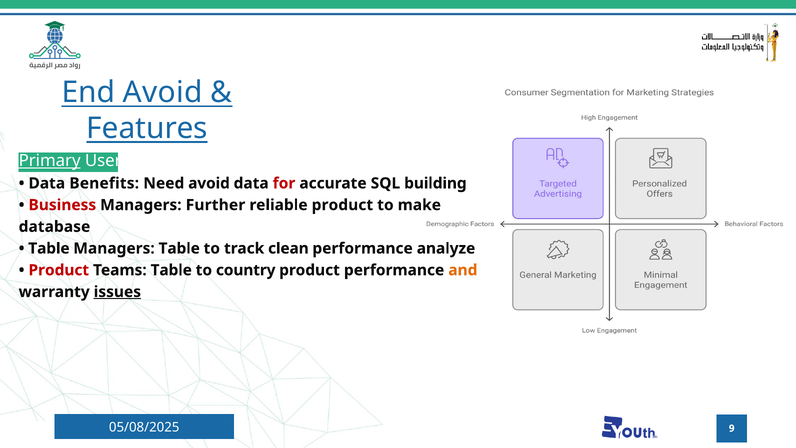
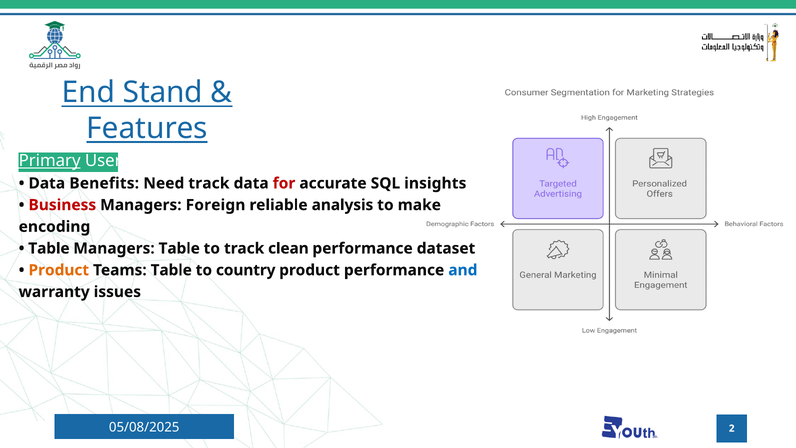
End Avoid: Avoid -> Stand
Need avoid: avoid -> track
building: building -> insights
Further: Further -> Foreign
reliable product: product -> analysis
database: database -> encoding
analyze: analyze -> dataset
Product at (59, 270) colour: red -> orange
and colour: orange -> blue
issues underline: present -> none
9: 9 -> 2
